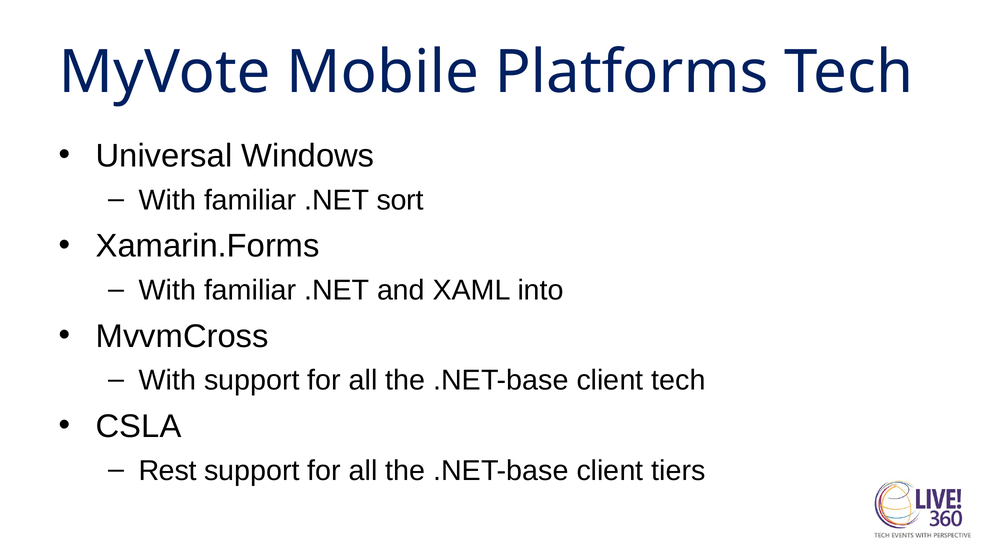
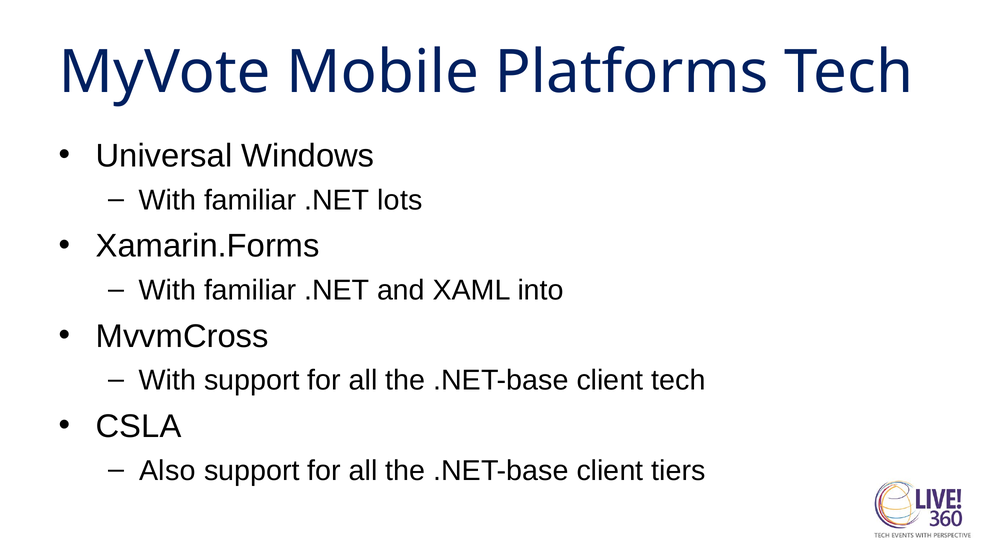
sort: sort -> lots
Rest: Rest -> Also
